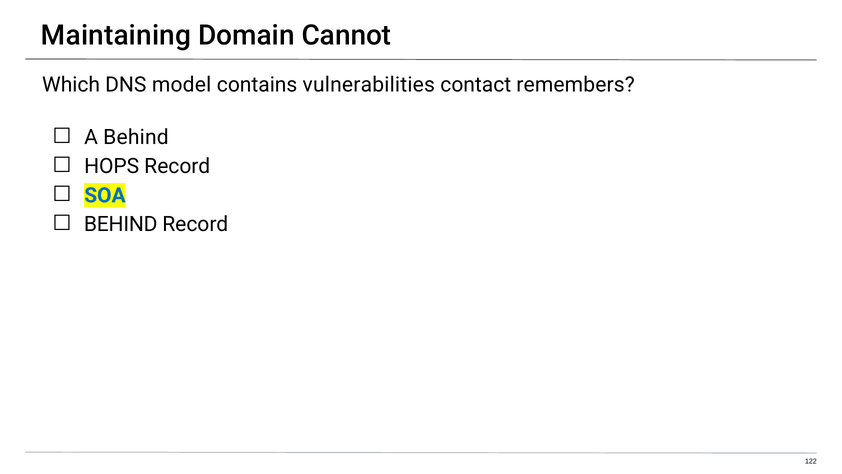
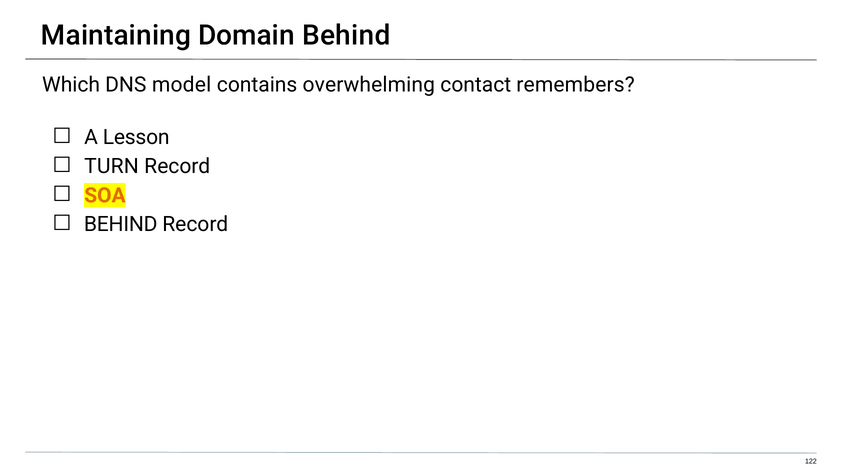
Domain Cannot: Cannot -> Behind
vulnerabilities: vulnerabilities -> overwhelming
A Behind: Behind -> Lesson
HOPS: HOPS -> TURN
SOA colour: blue -> orange
